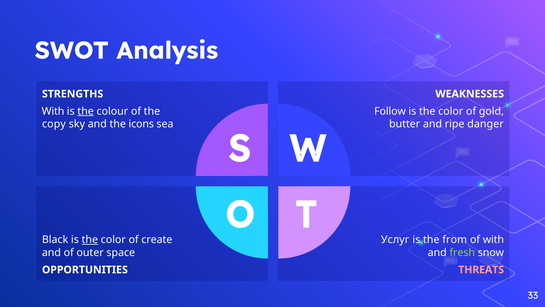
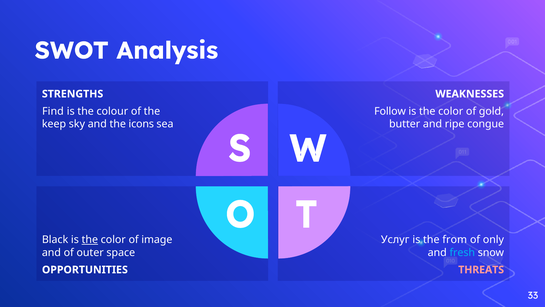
With at (53, 111): With -> Find
the at (86, 111) underline: present -> none
copy: copy -> keep
danger: danger -> congue
create: create -> image
of with: with -> only
fresh colour: light green -> light blue
